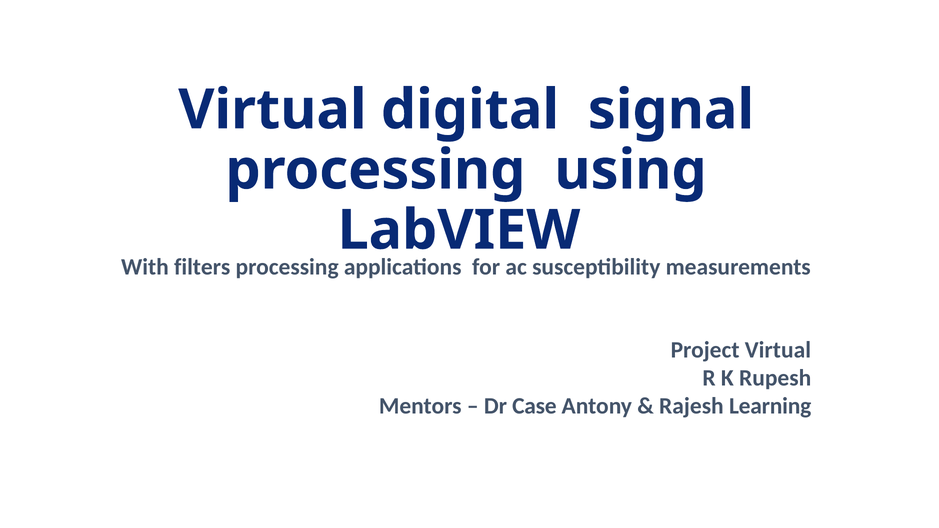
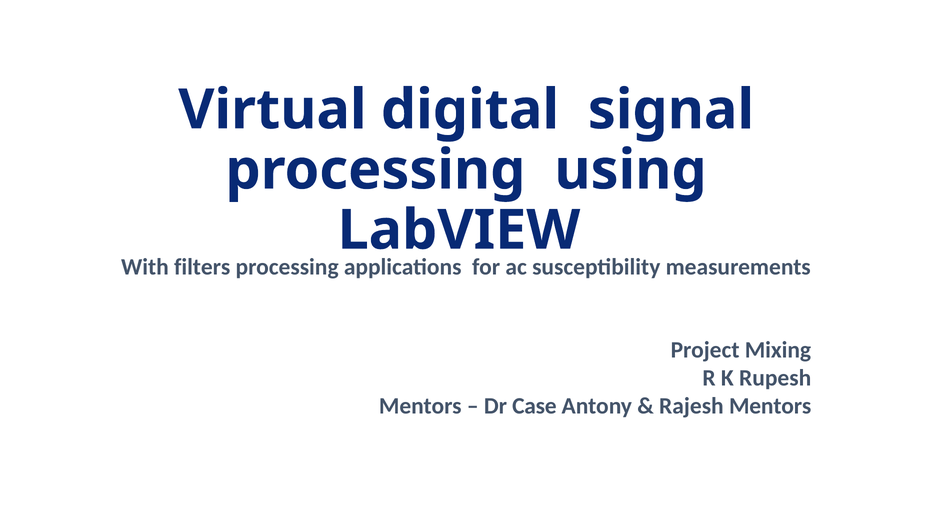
Project Virtual: Virtual -> Mixing
Rajesh Learning: Learning -> Mentors
